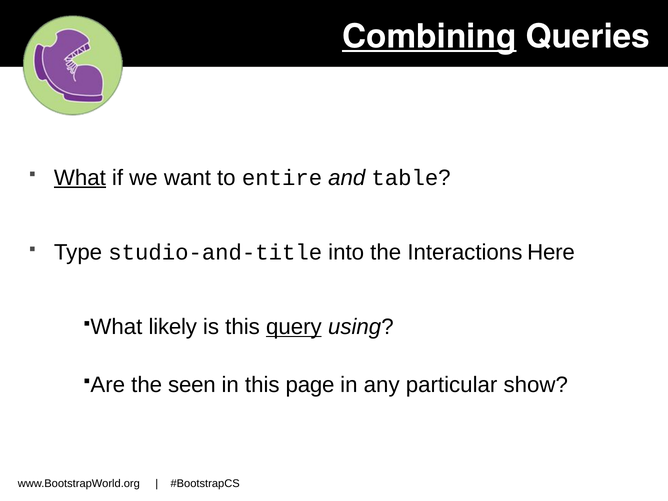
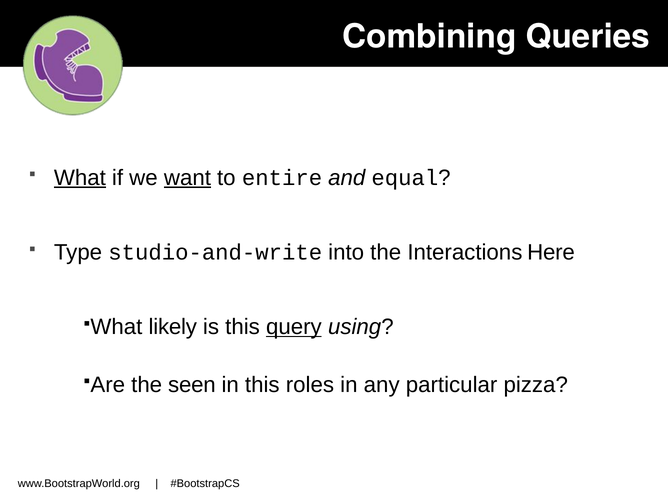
Combining underline: present -> none
want underline: none -> present
table: table -> equal
studio-and-title: studio-and-title -> studio-and-write
page: page -> roles
show: show -> pizza
